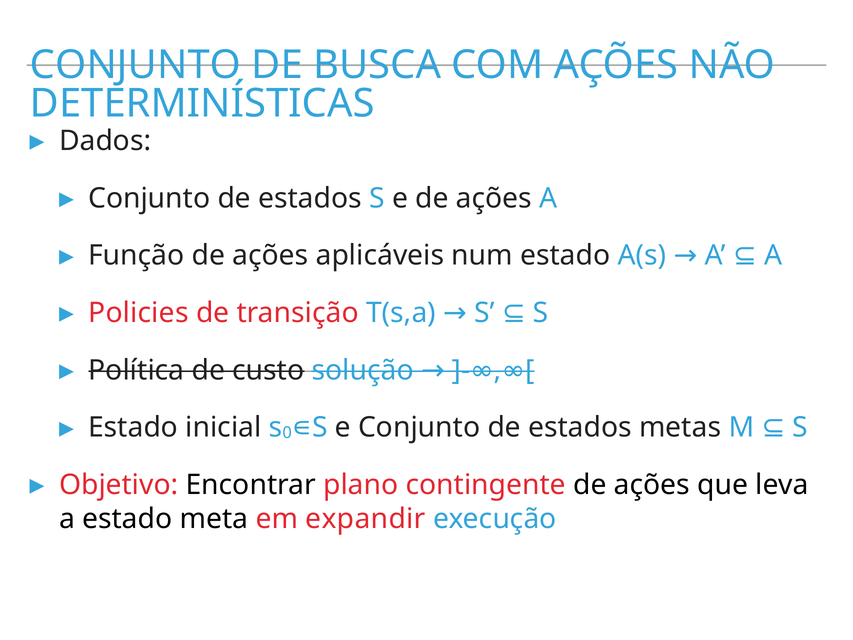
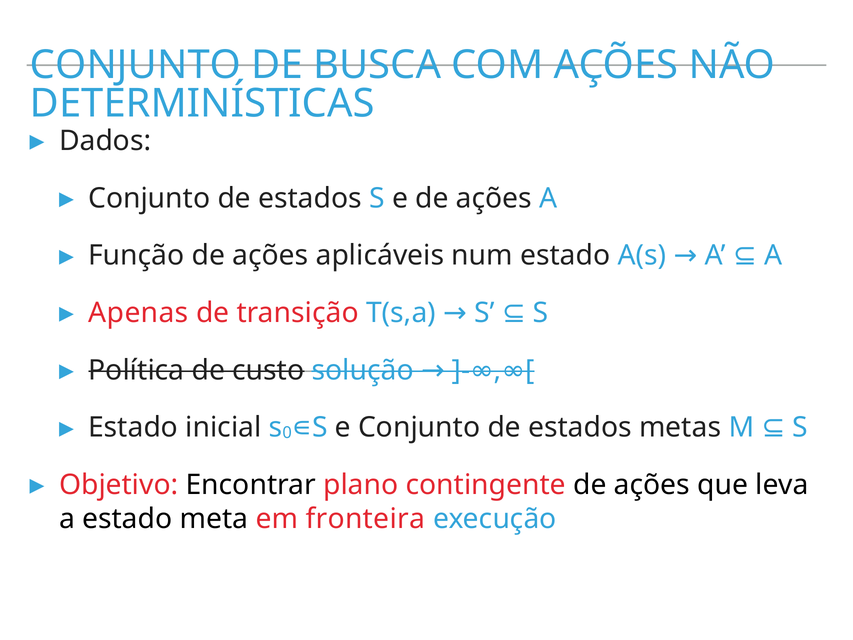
Policies: Policies -> Apenas
expandir: expandir -> fronteira
